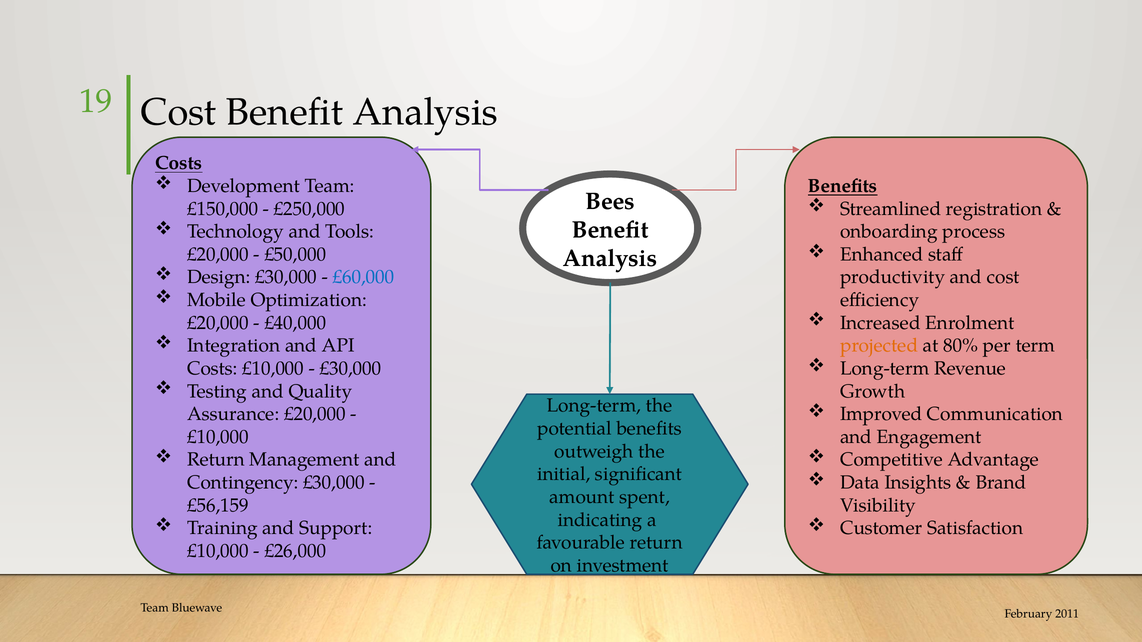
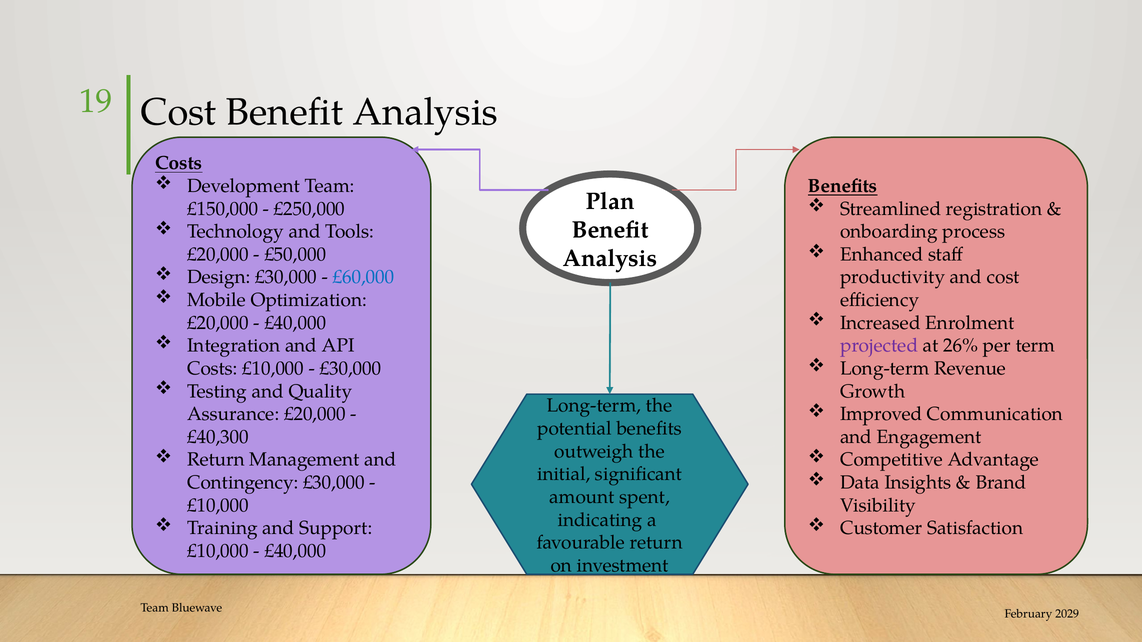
Bees: Bees -> Plan
projected colour: orange -> purple
80%: 80% -> 26%
£10,000 at (218, 437): £10,000 -> £40,300
£56,159 at (218, 506): £56,159 -> £10,000
£26,000 at (295, 551): £26,000 -> £40,000
2011: 2011 -> 2029
